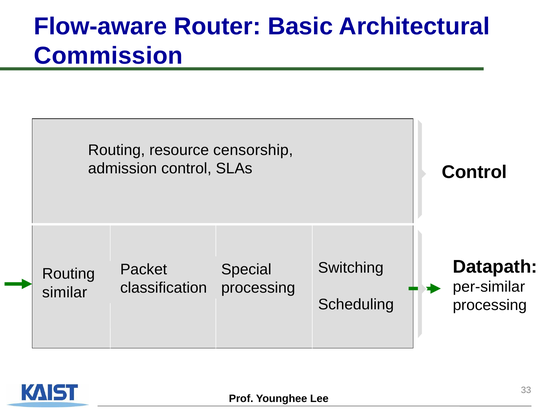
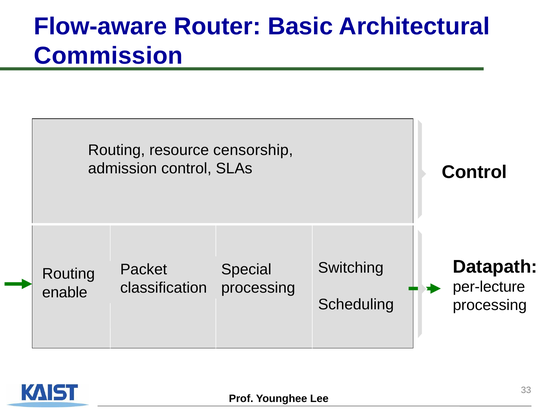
per-similar: per-similar -> per-lecture
similar: similar -> enable
